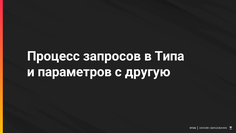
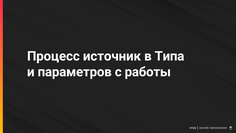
запросов: запросов -> источник
другую: другую -> работы
